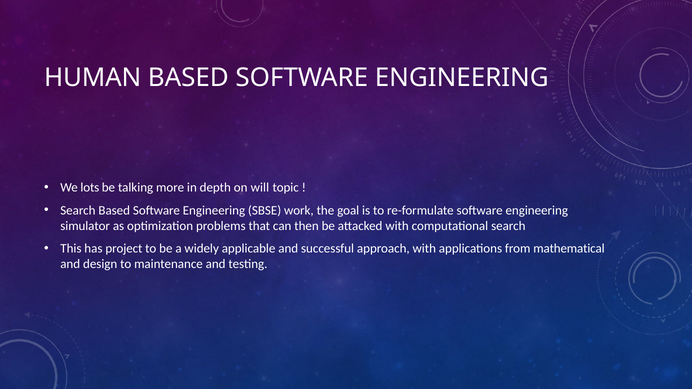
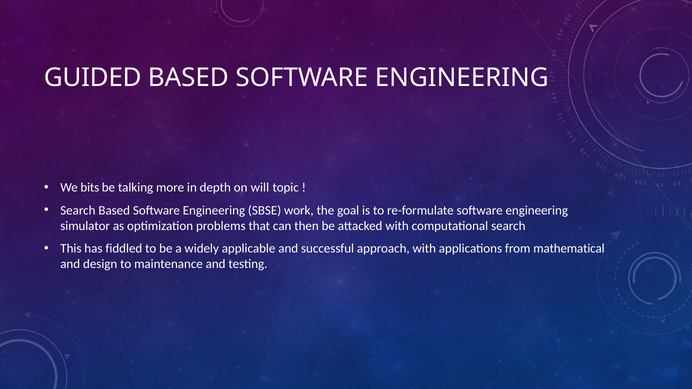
HUMAN: HUMAN -> GUIDED
lots: lots -> bits
project: project -> fiddled
